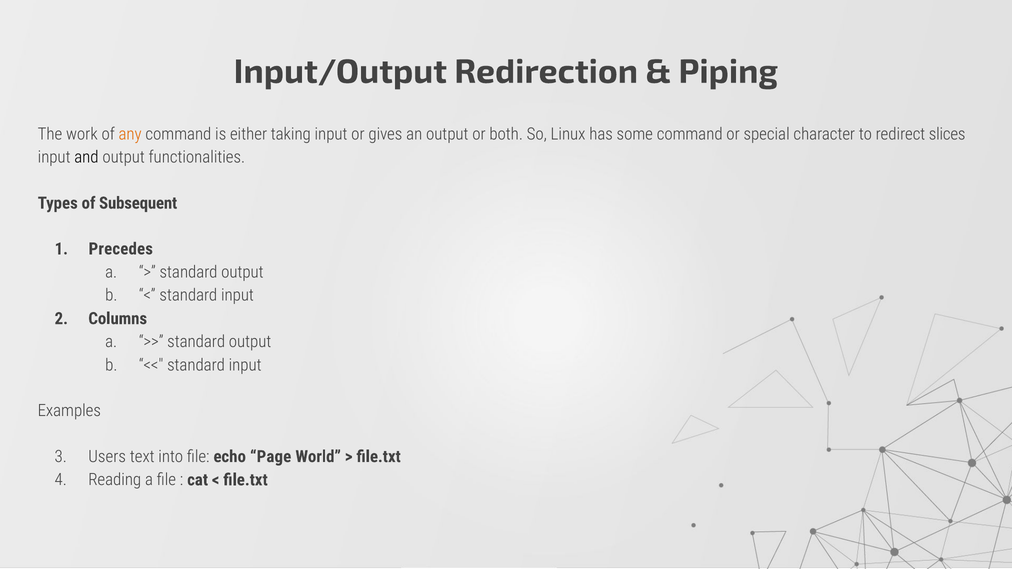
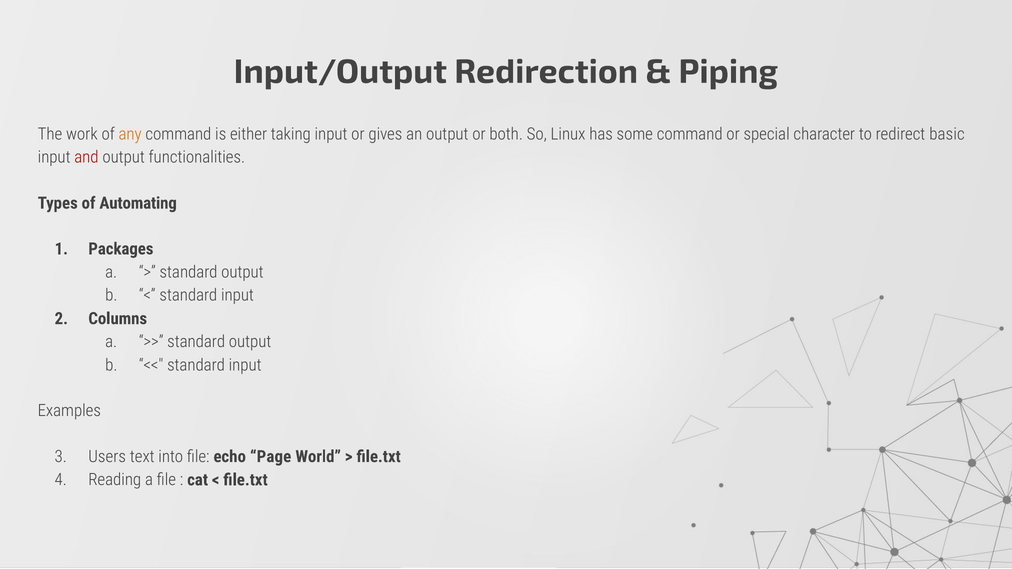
slices: slices -> basic
and colour: black -> red
Subsequent: Subsequent -> Automating
Precedes: Precedes -> Packages
